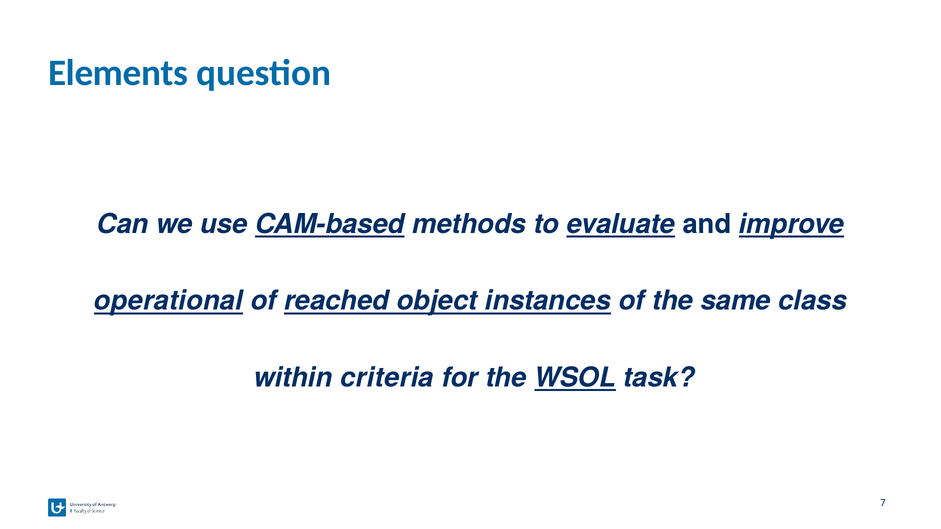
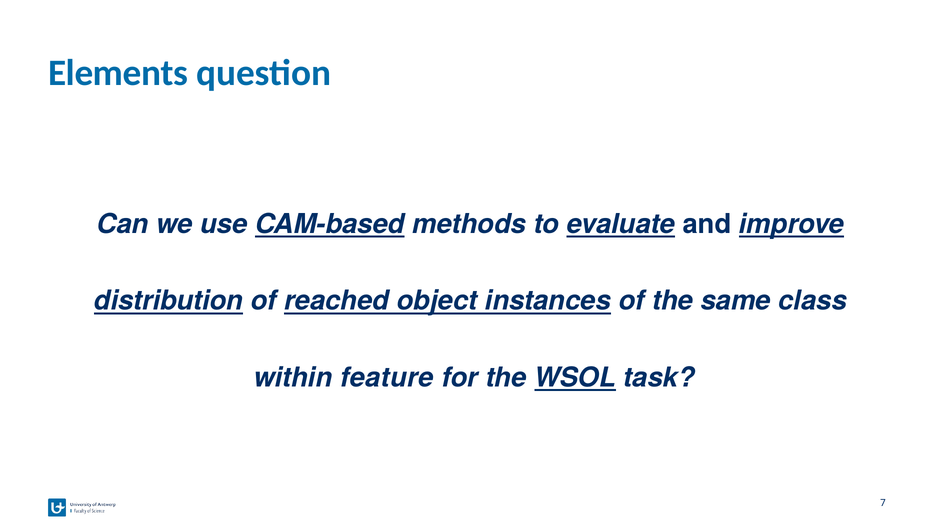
operational: operational -> distribution
criteria: criteria -> feature
